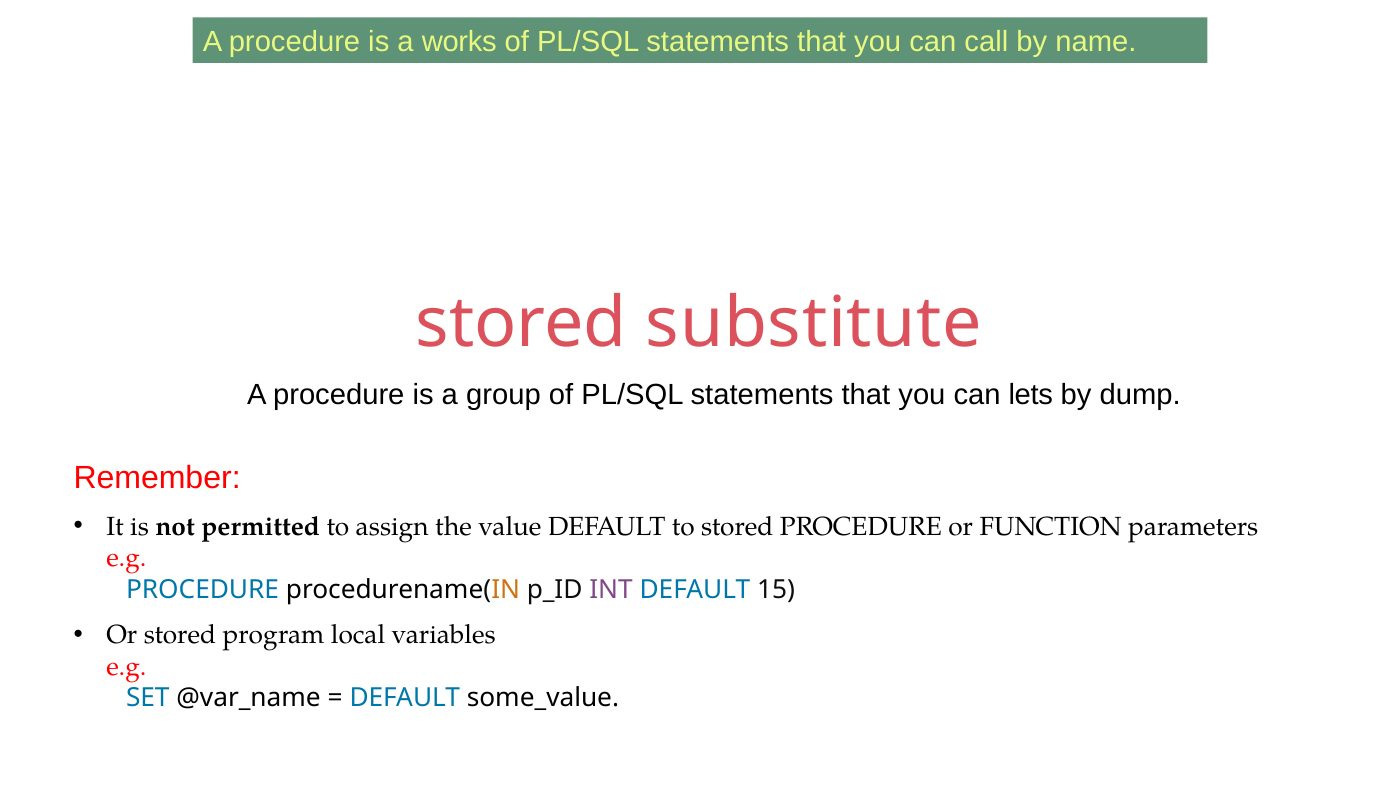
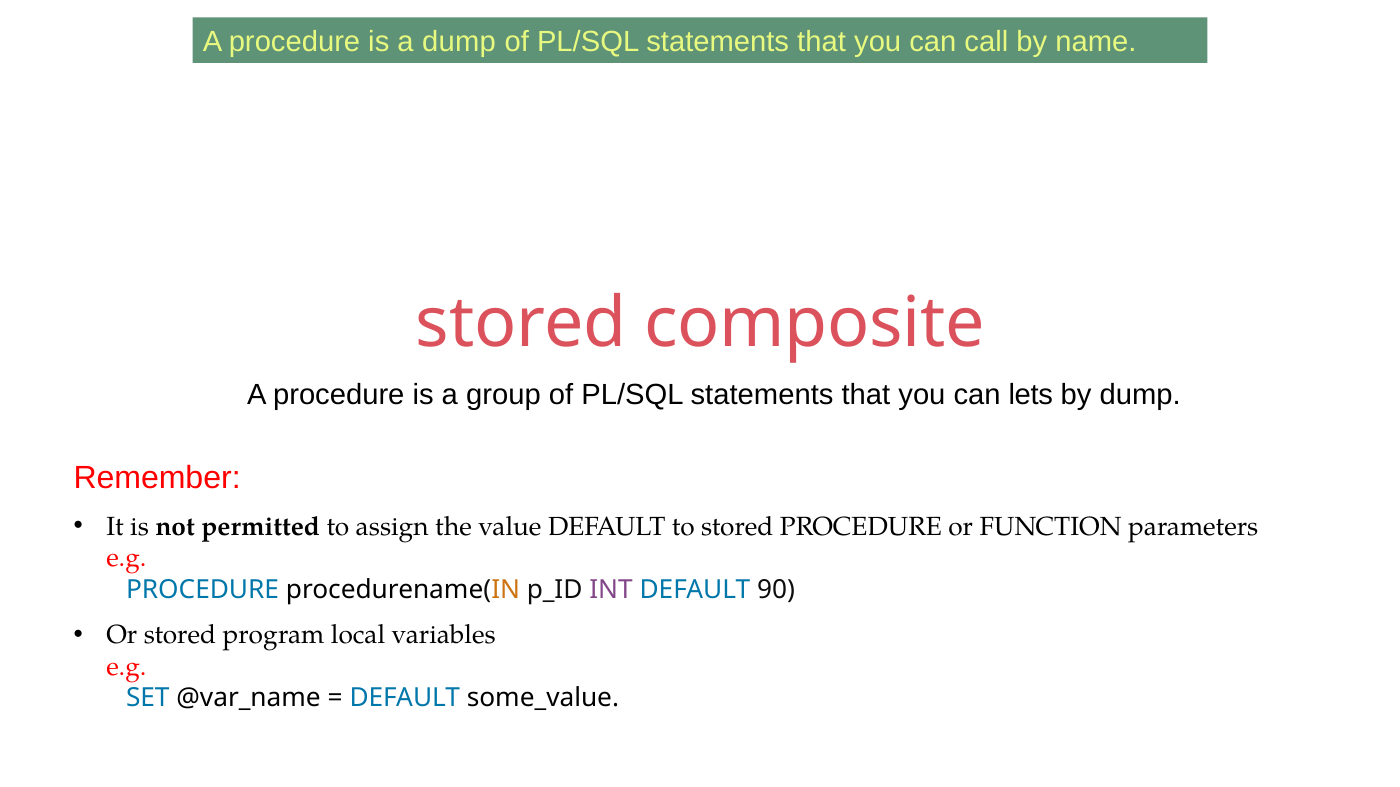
a works: works -> dump
substitute: substitute -> composite
15: 15 -> 90
